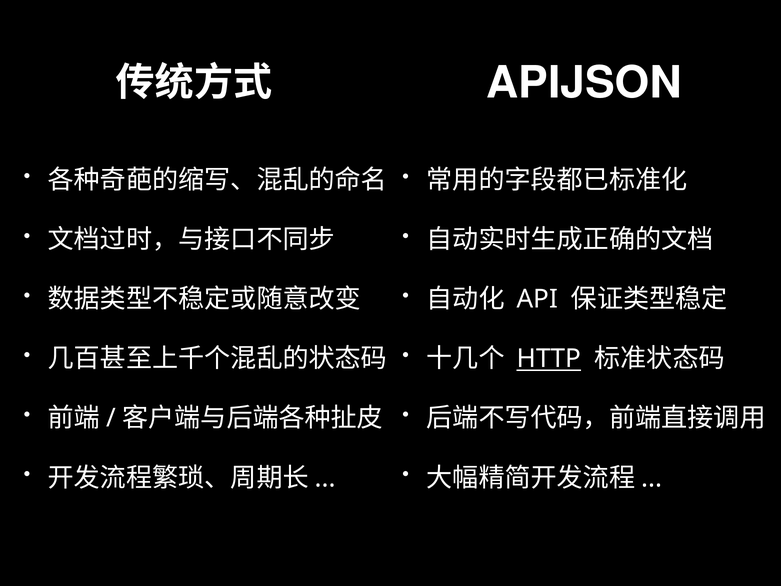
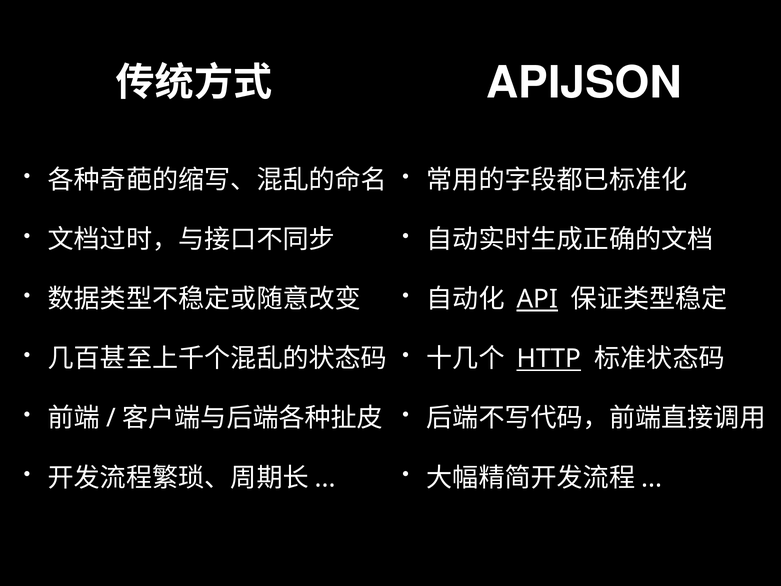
API underline: none -> present
